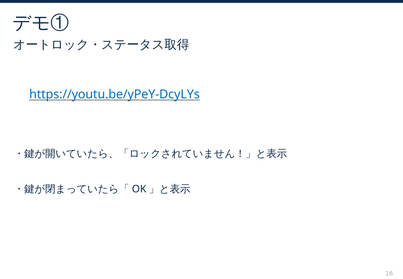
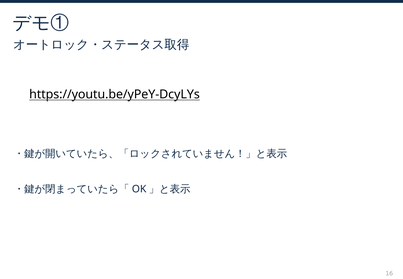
https://youtu.be/yPeY-DcyLYs colour: blue -> black
